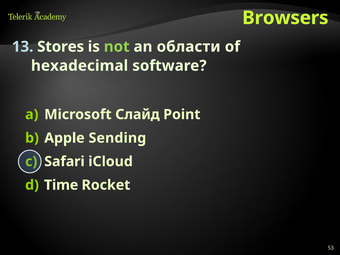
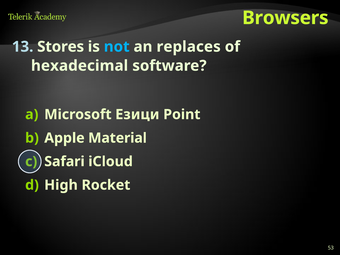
not colour: light green -> light blue
области: области -> replaces
Слайд: Слайд -> Езици
Sending: Sending -> Material
Time: Time -> High
